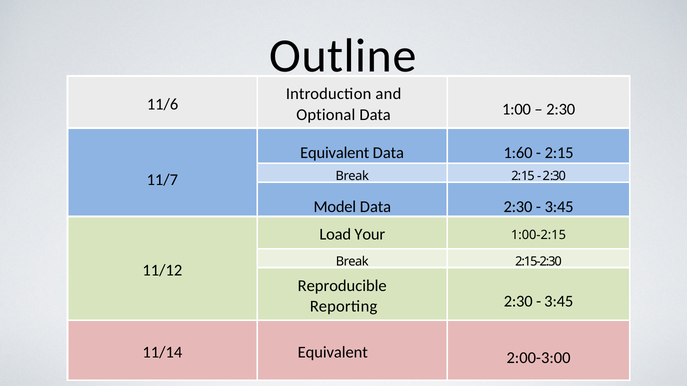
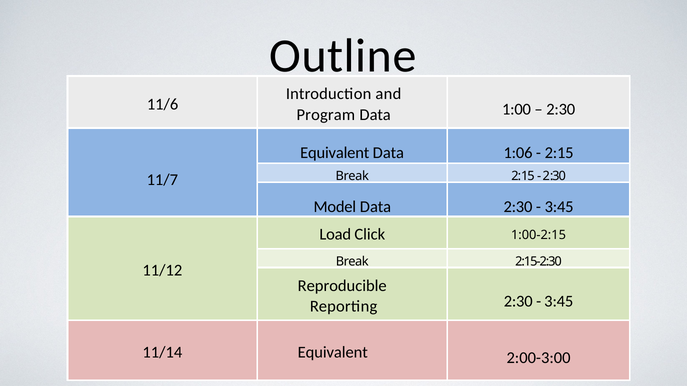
Optional: Optional -> Program
1:60: 1:60 -> 1:06
Your: Your -> Click
